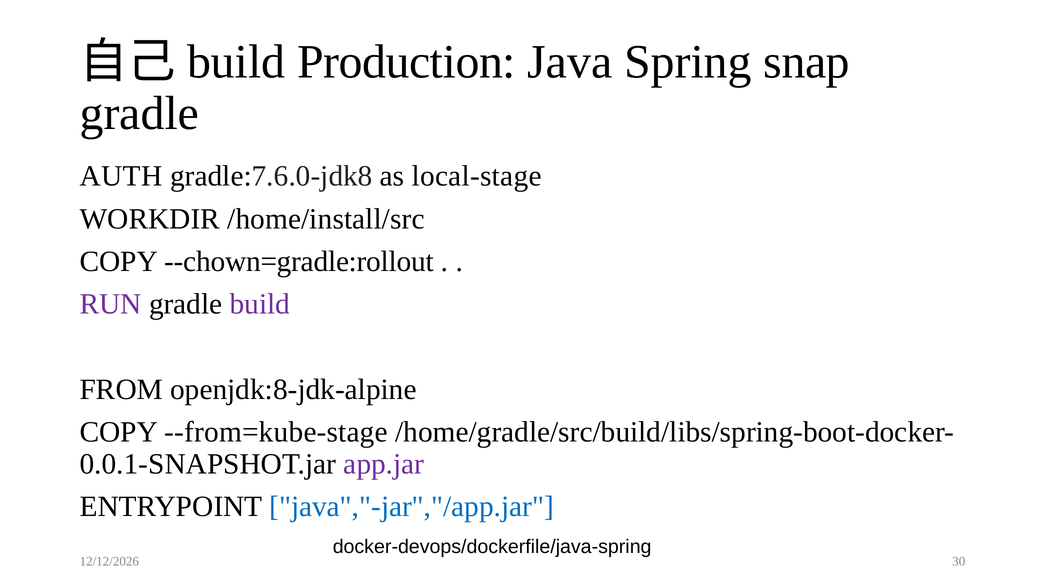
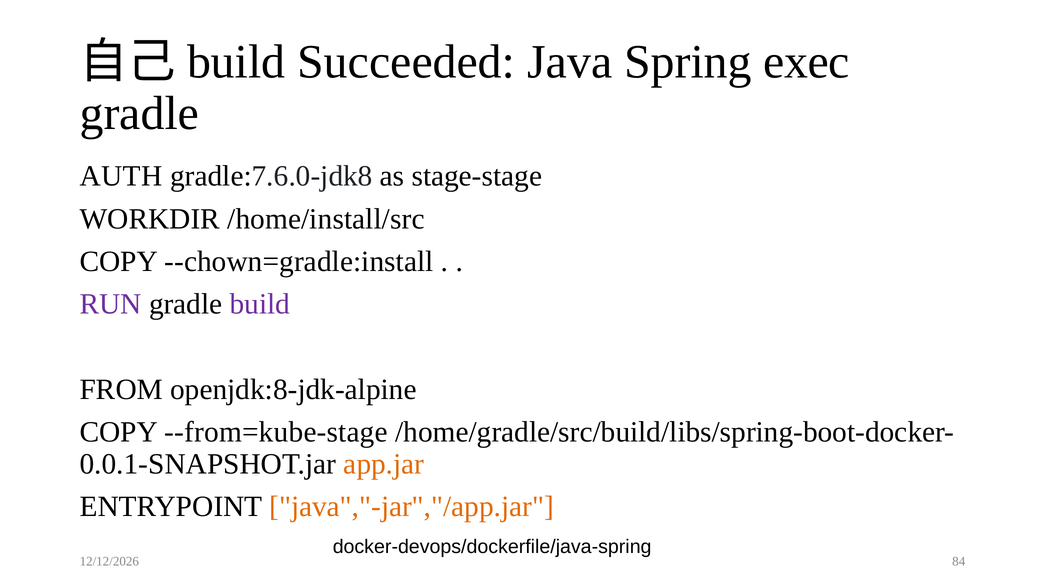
Production: Production -> Succeeded
snap: snap -> exec
local-stage: local-stage -> stage-stage
--chown=gradle:rollout: --chown=gradle:rollout -> --chown=gradle:install
app.jar colour: purple -> orange
java","-jar","/app.jar colour: blue -> orange
30: 30 -> 84
